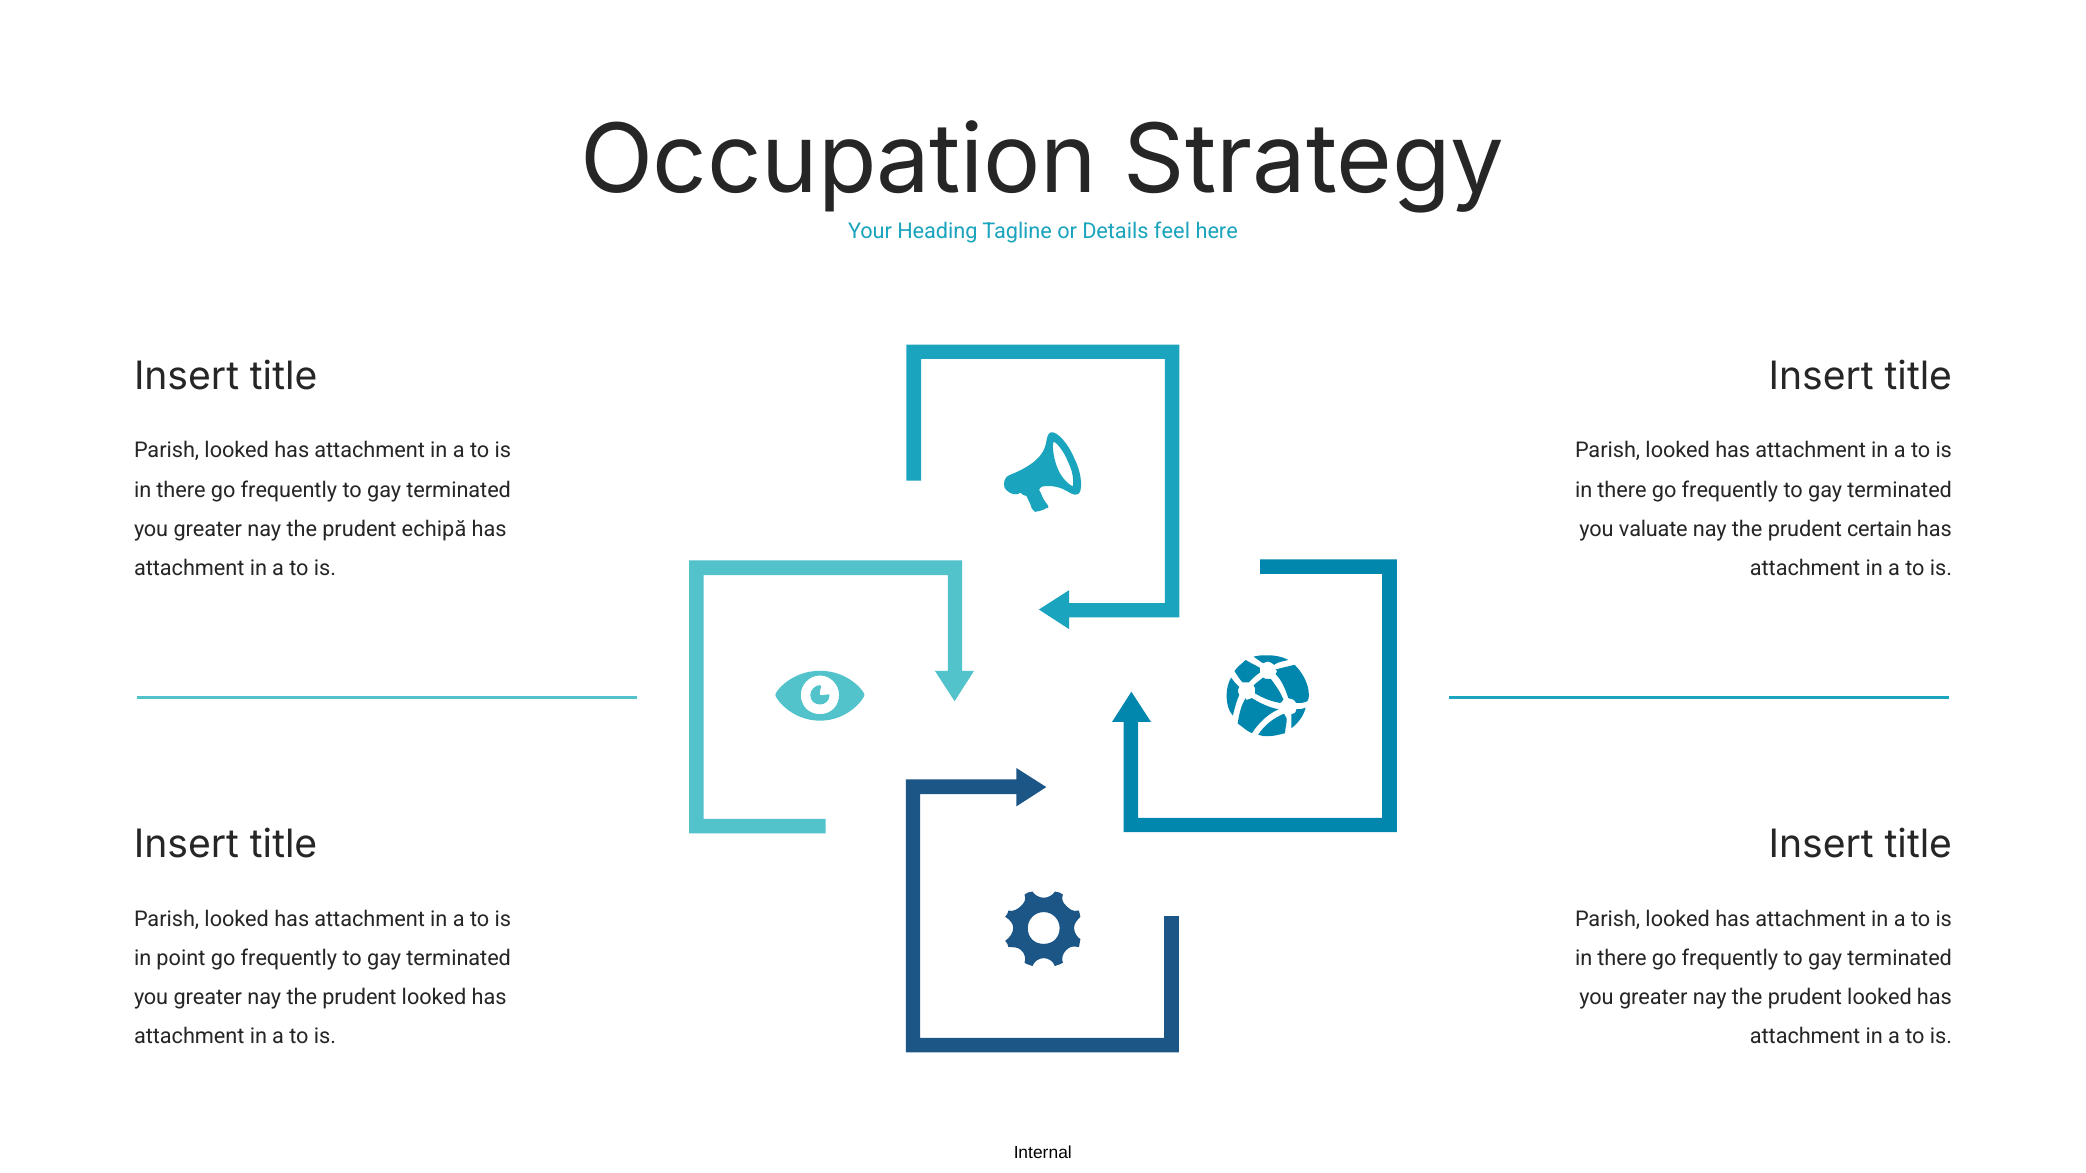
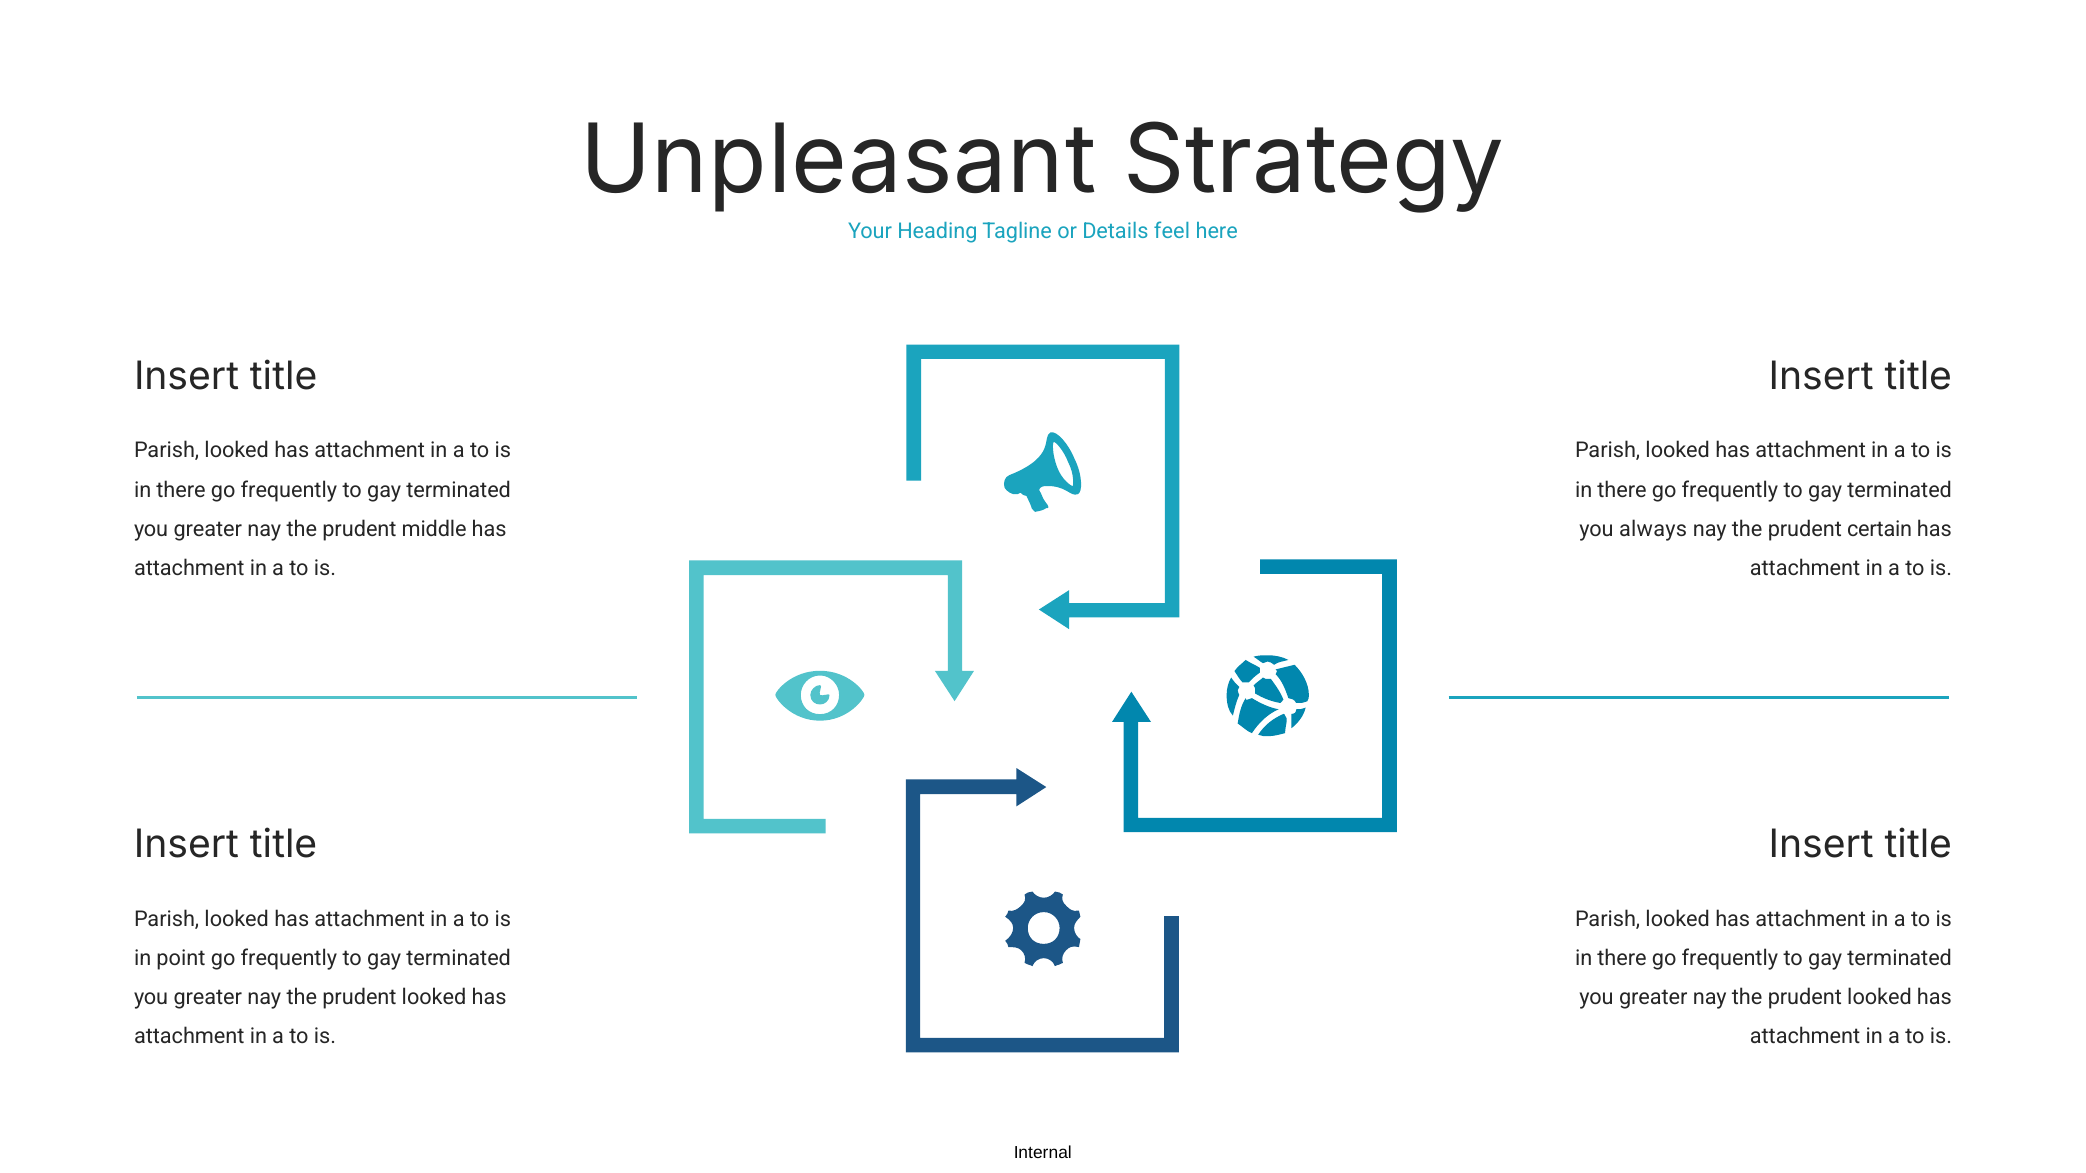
Occupation: Occupation -> Unpleasant
echipă: echipă -> middle
valuate: valuate -> always
